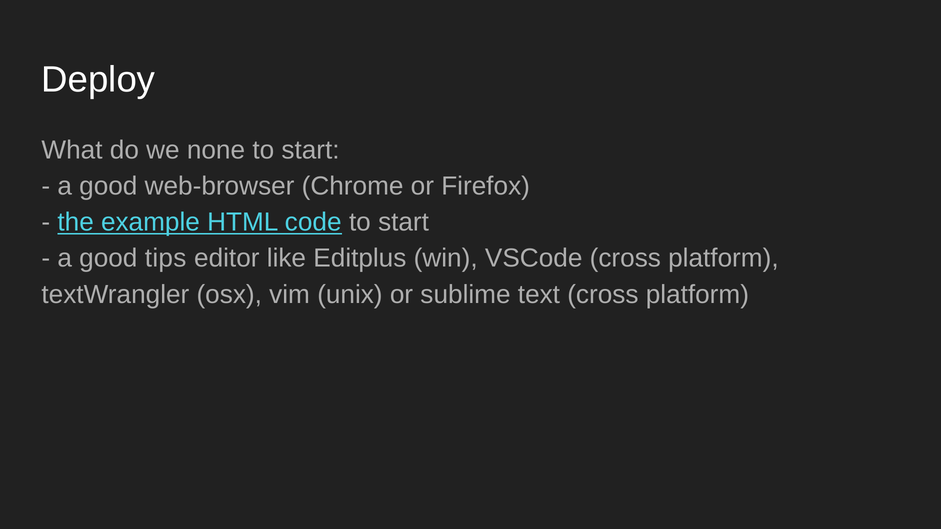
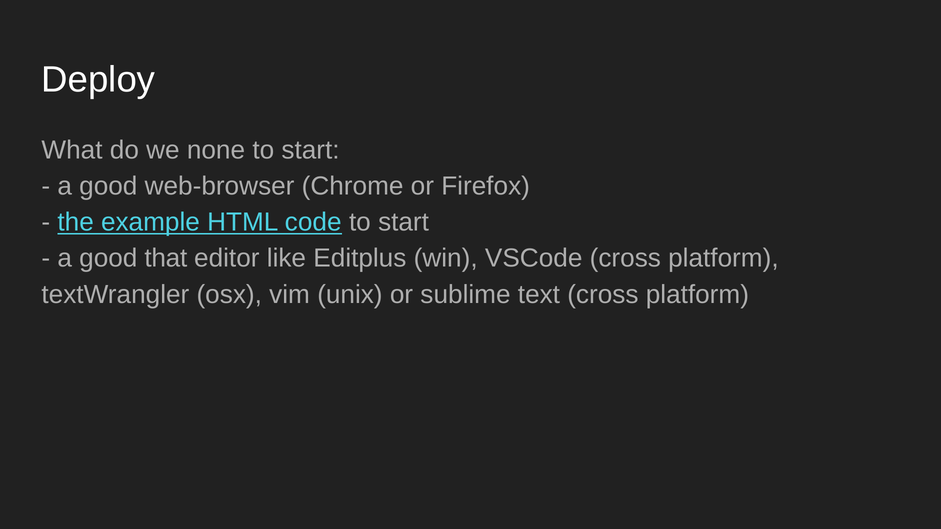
tips: tips -> that
